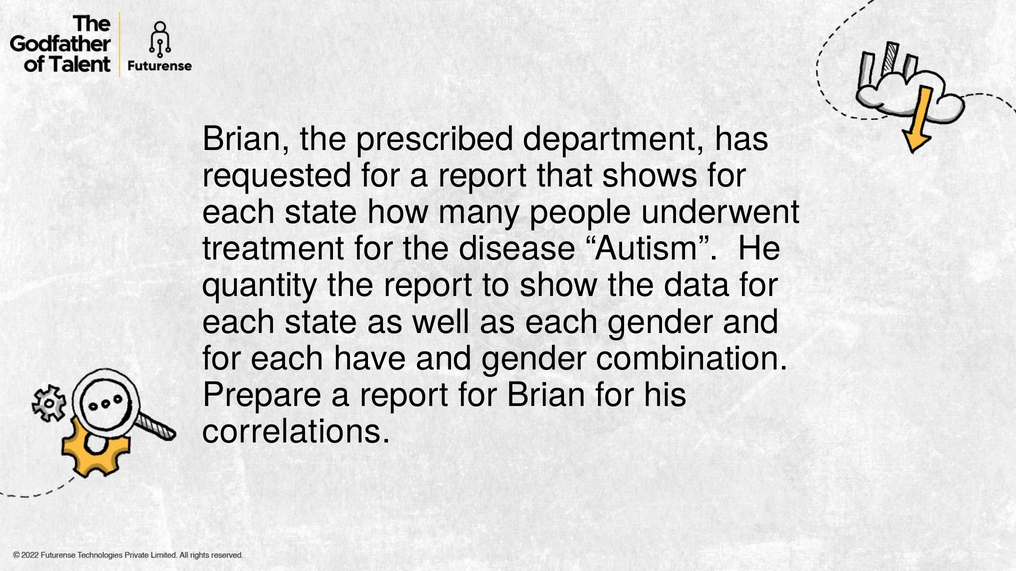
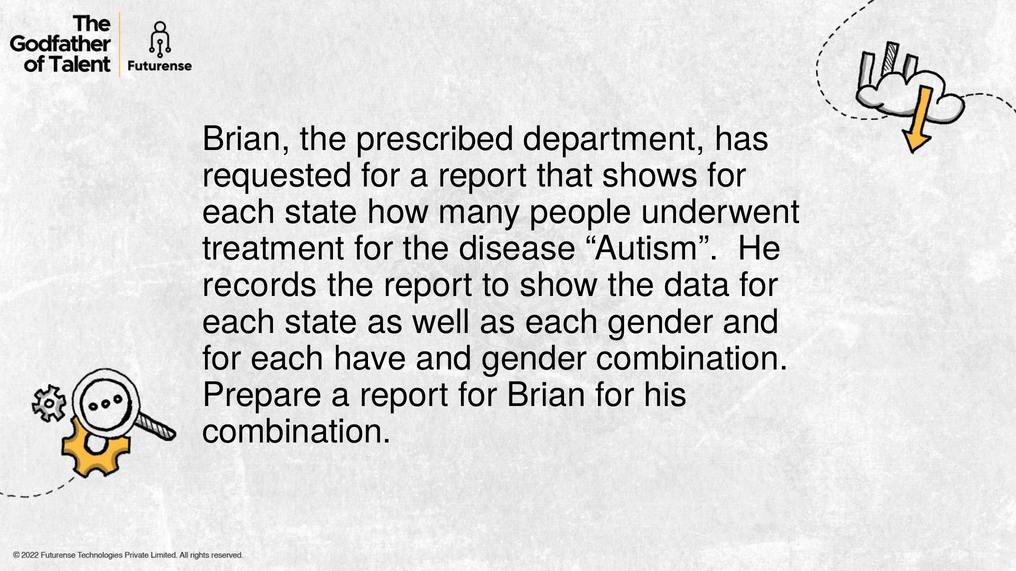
quantity: quantity -> records
correlations at (297, 432): correlations -> combination
